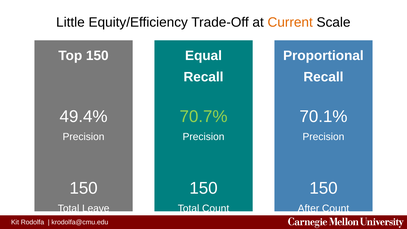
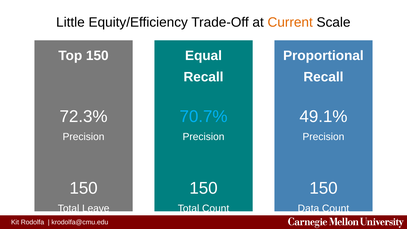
49.4%: 49.4% -> 72.3%
70.7% colour: light green -> light blue
70.1%: 70.1% -> 49.1%
After: After -> Data
